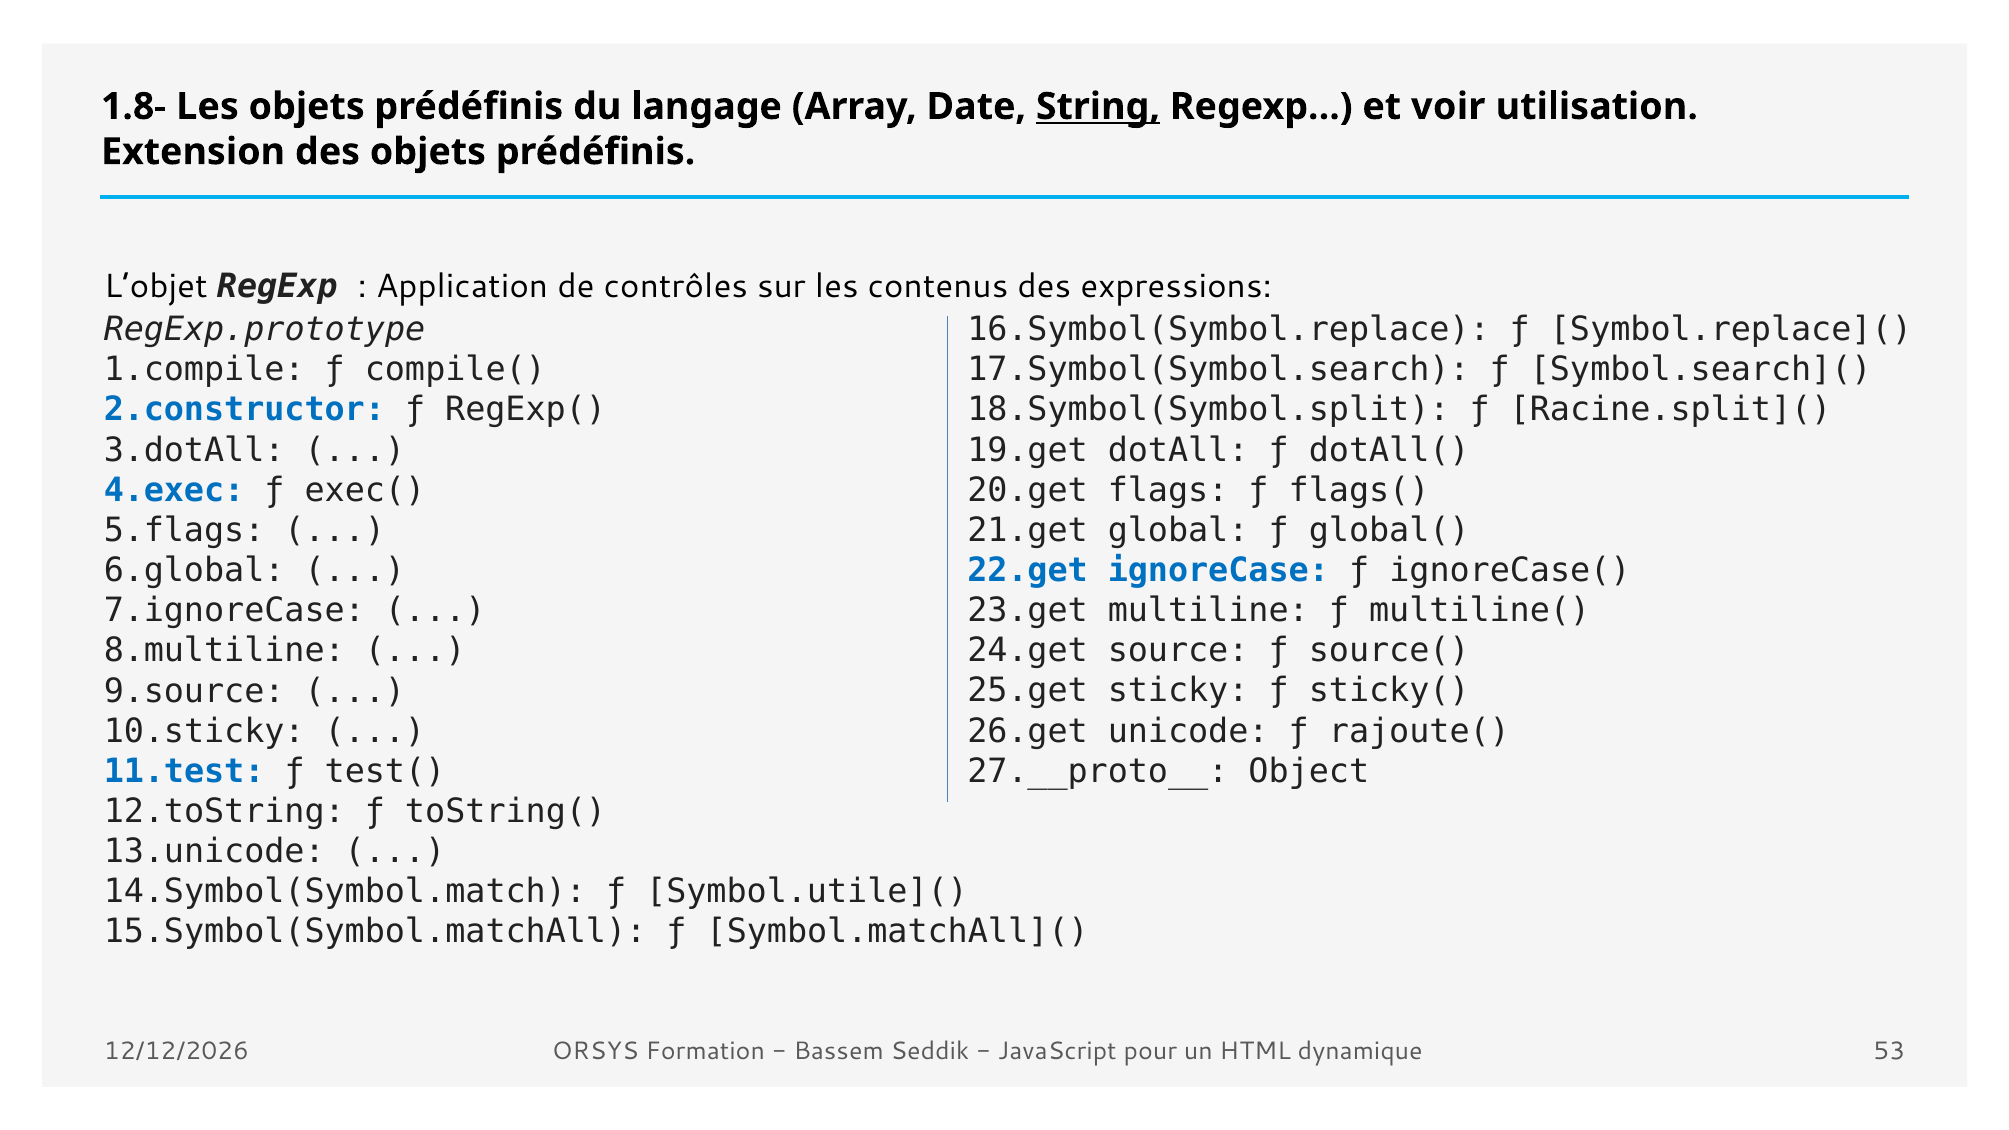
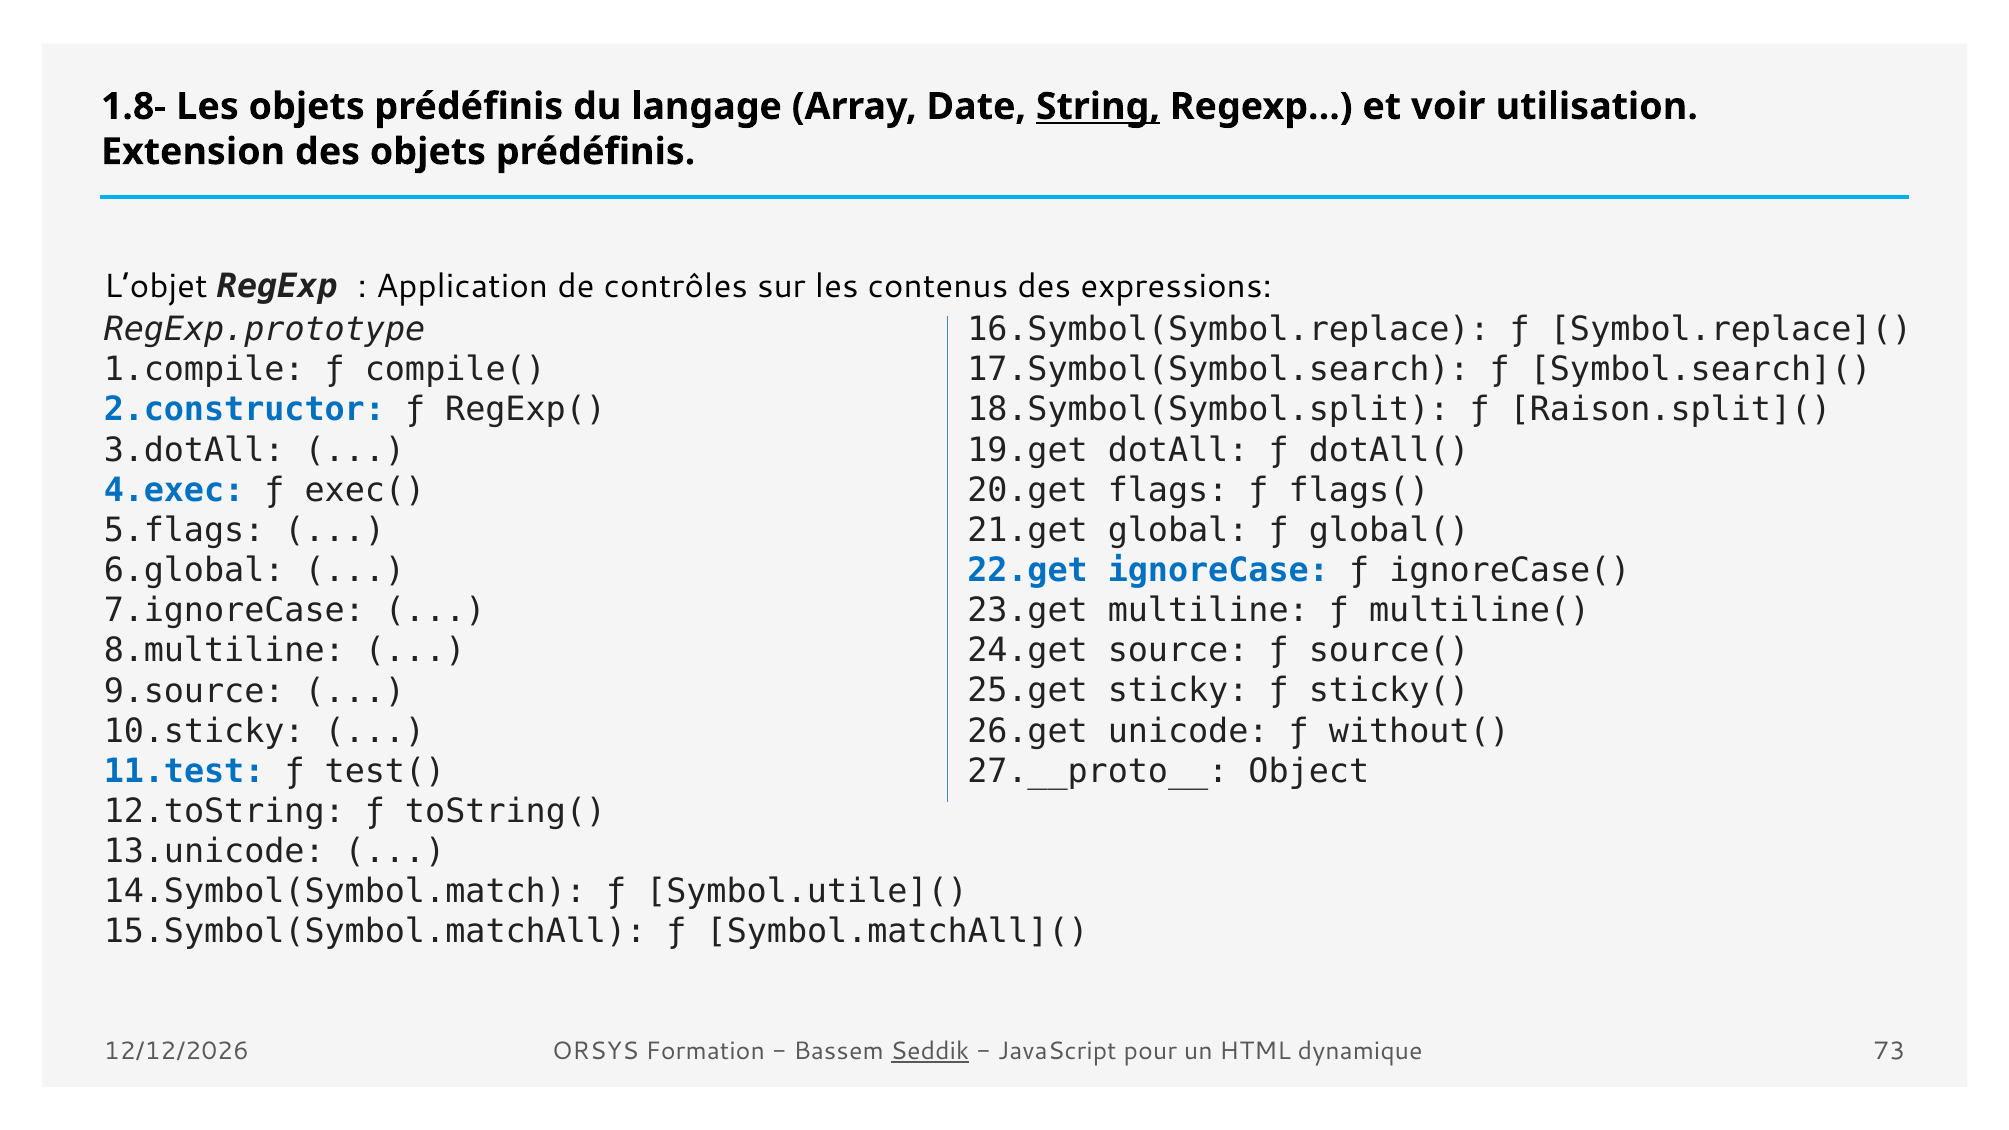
Racine.split](: Racine.split]( -> Raison.split](
rajoute(: rajoute( -> without(
Seddik underline: none -> present
53: 53 -> 73
